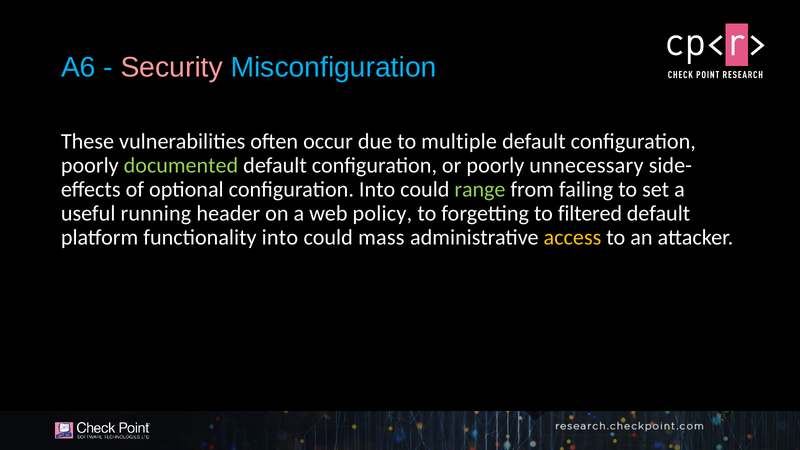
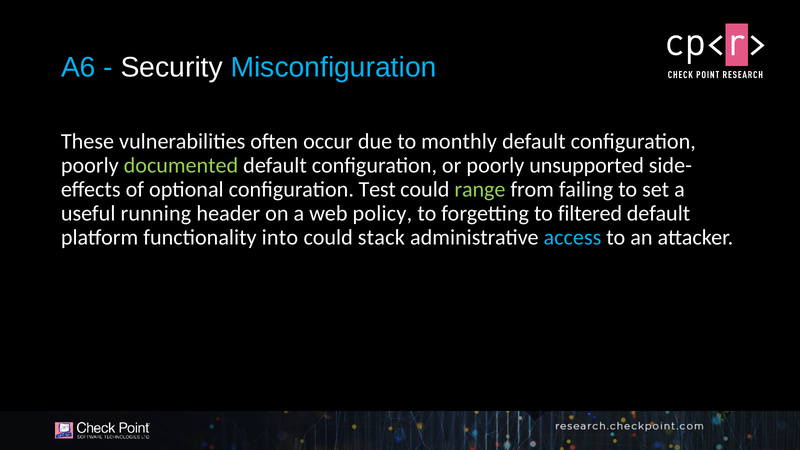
Security colour: pink -> white
multiple: multiple -> monthly
unnecessary: unnecessary -> unsupported
configuration Into: Into -> Test
mass: mass -> stack
access colour: yellow -> light blue
